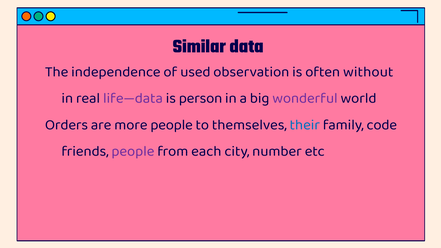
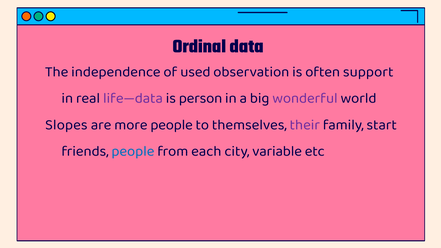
Similar: Similar -> Ordinal
without: without -> support
Orders: Orders -> Slopes
their colour: blue -> purple
code: code -> start
people at (133, 151) colour: purple -> blue
number: number -> variable
